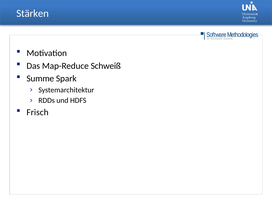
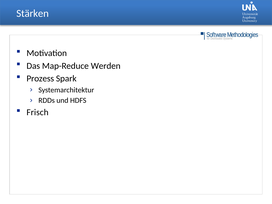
Schweiß: Schweiß -> Werden
Summe: Summe -> Prozess
